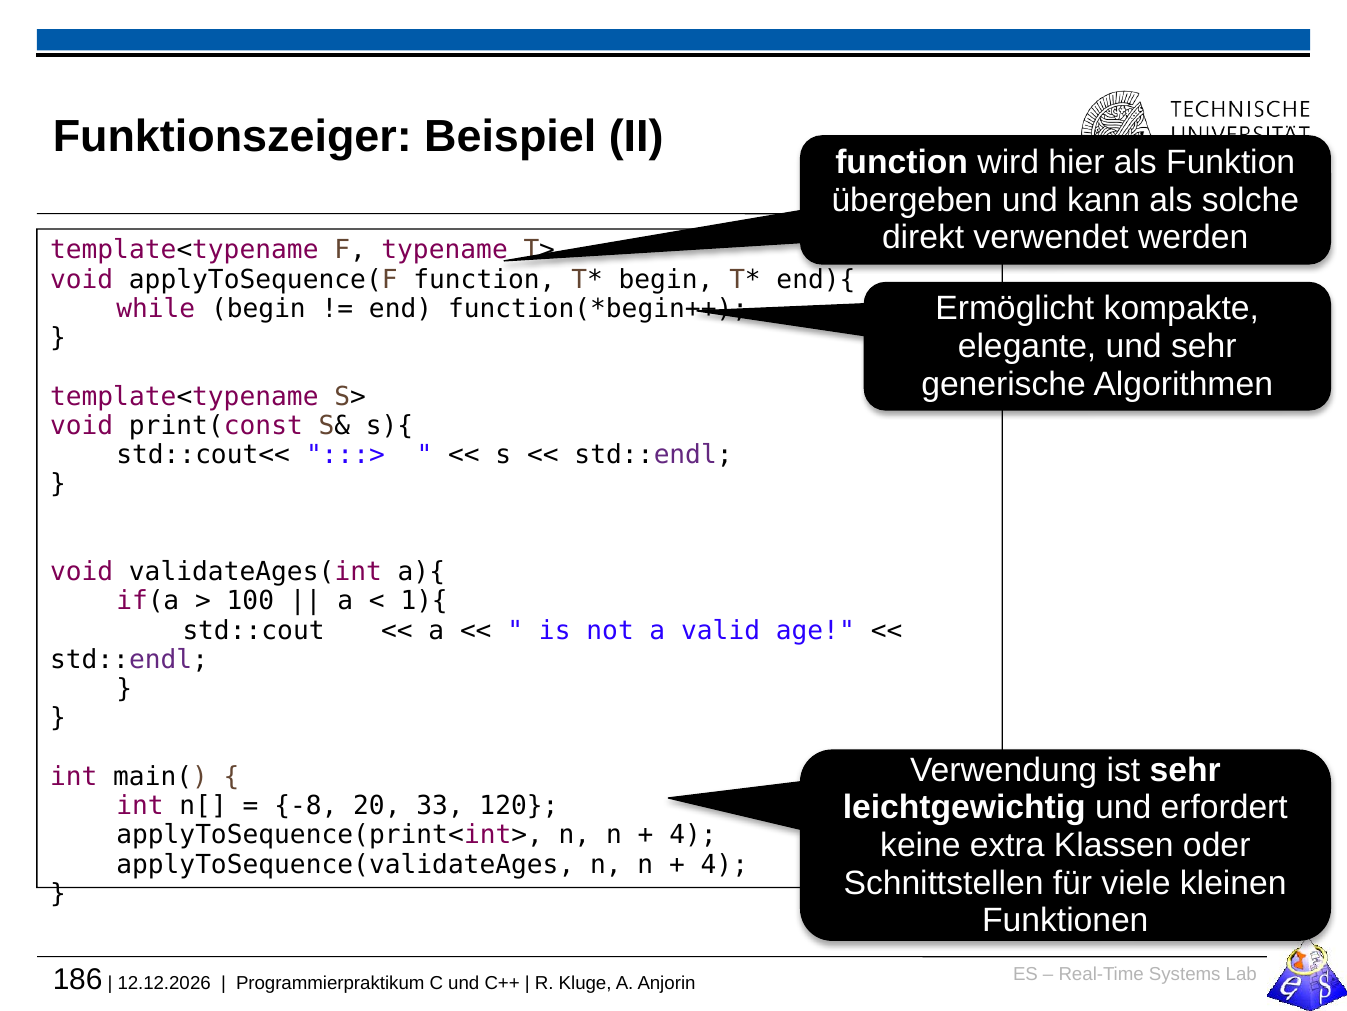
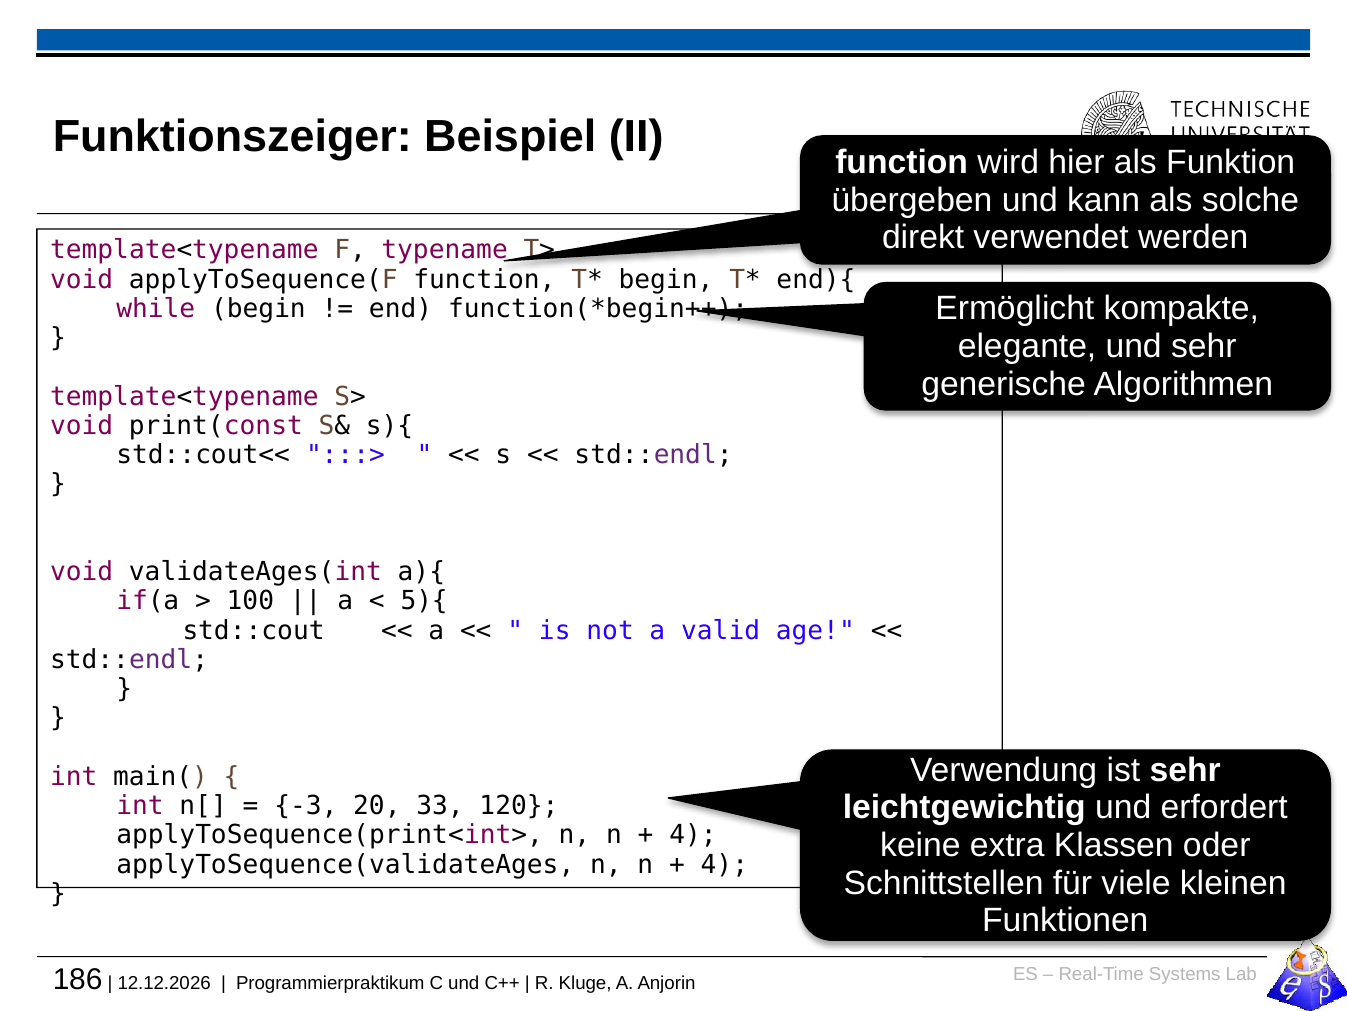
1){: 1){ -> 5){
-8: -8 -> -3
